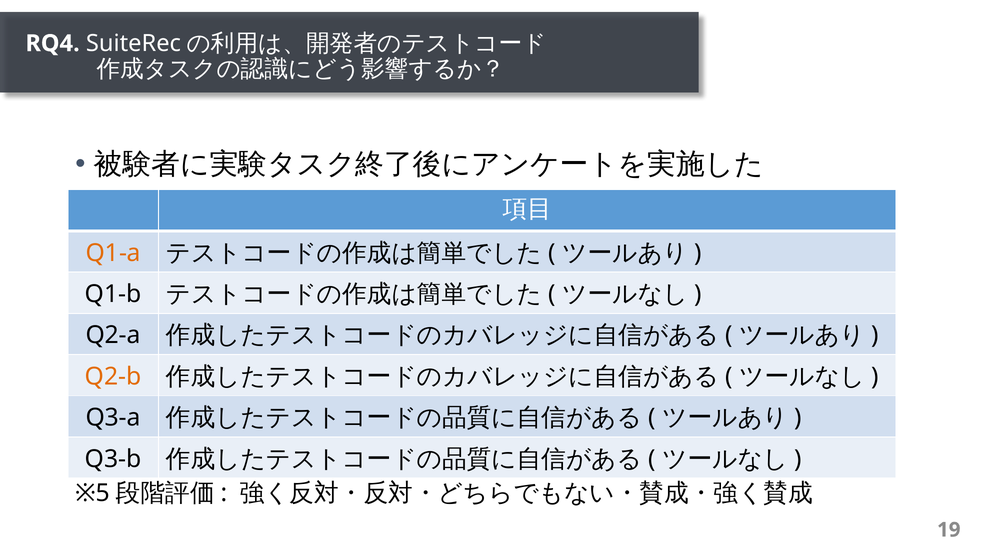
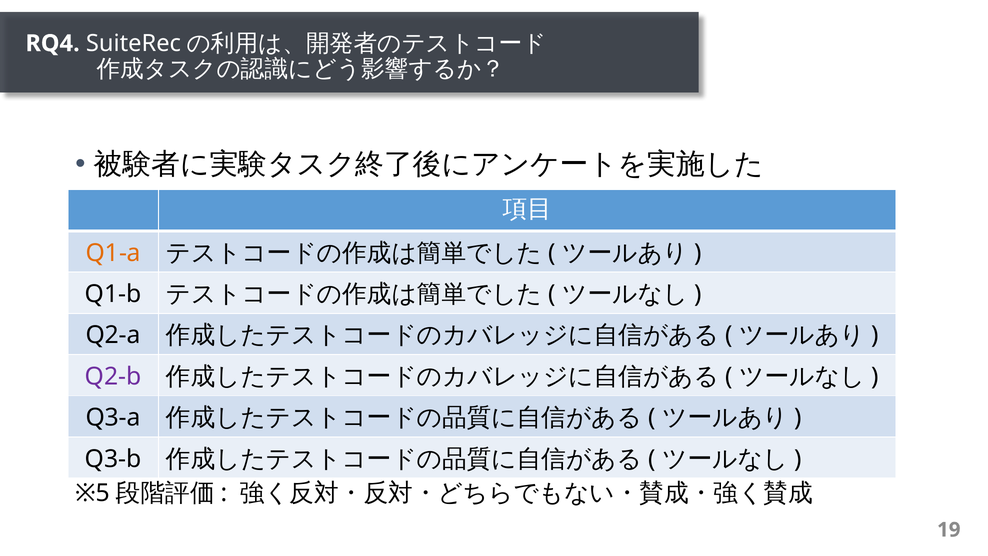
Q2-b colour: orange -> purple
